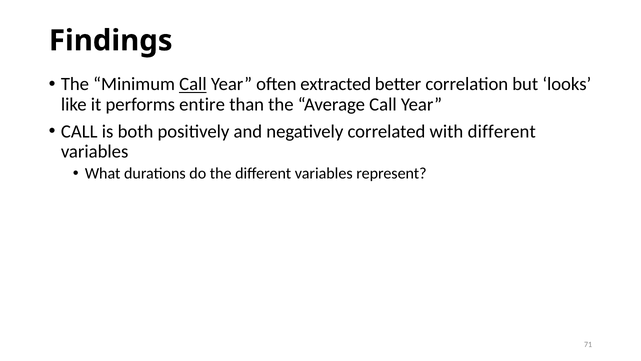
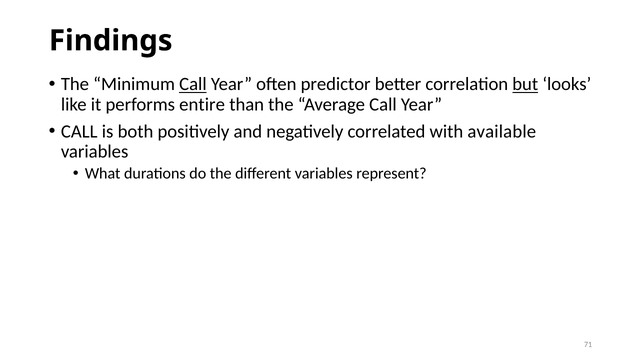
extracted: extracted -> predictor
but underline: none -> present
with different: different -> available
